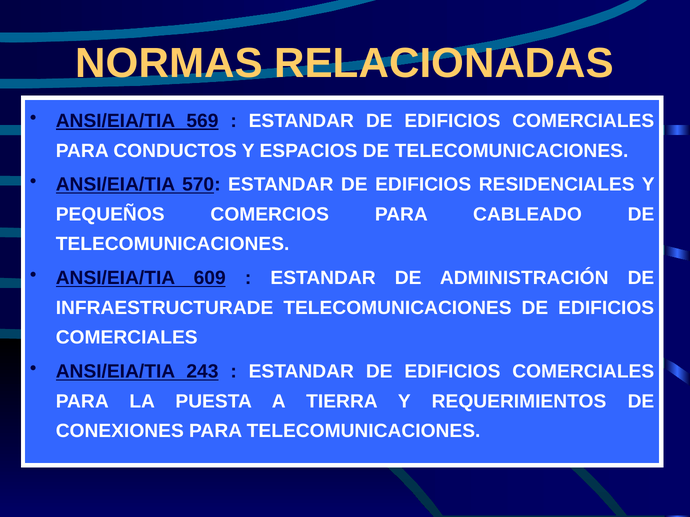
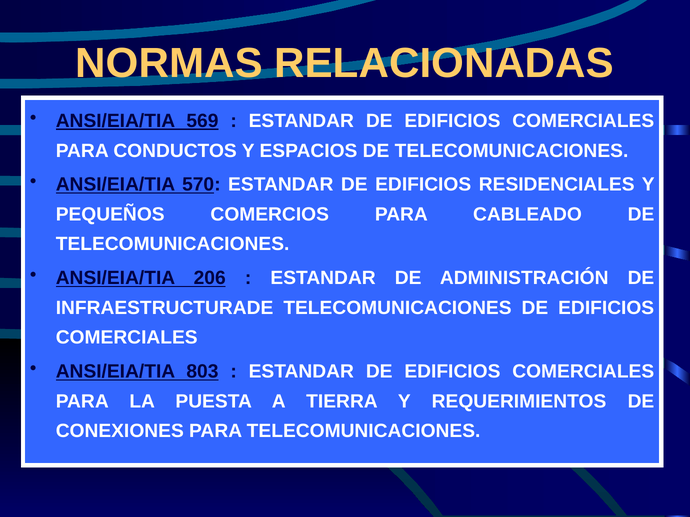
609: 609 -> 206
243: 243 -> 803
